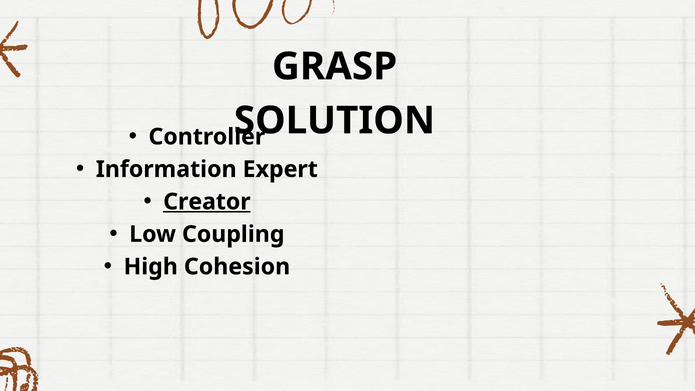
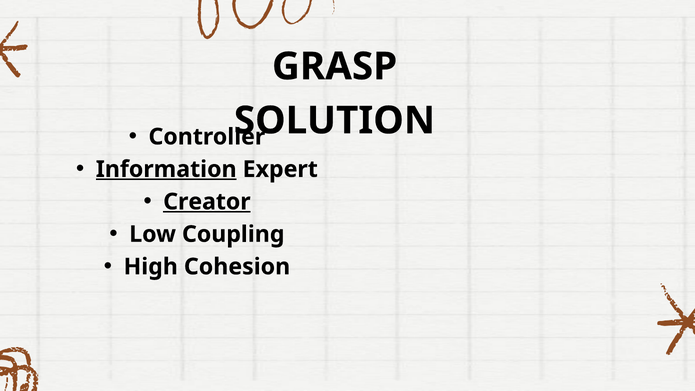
Information underline: none -> present
